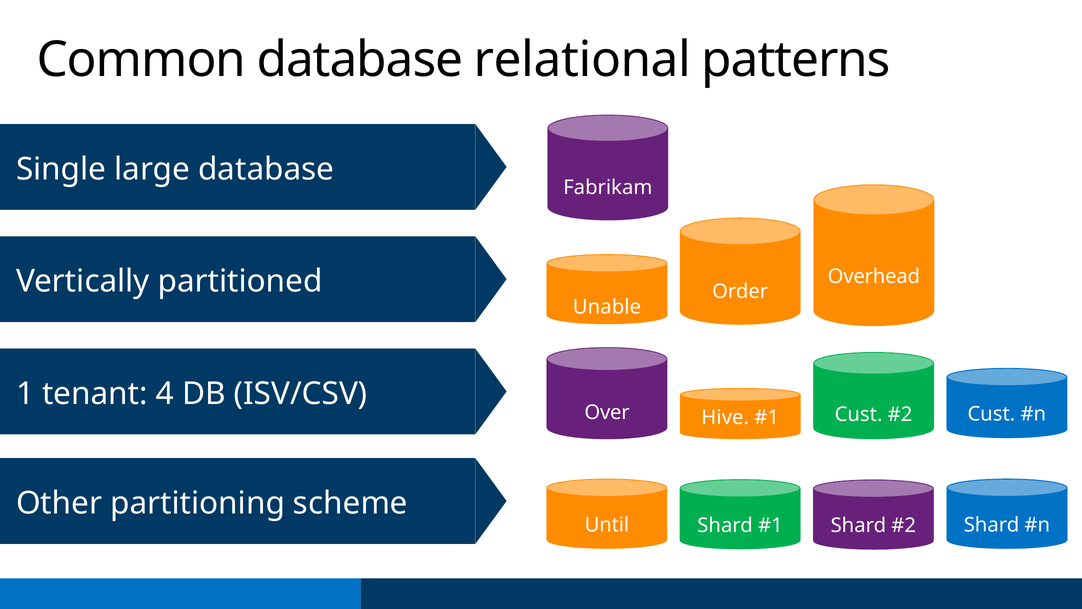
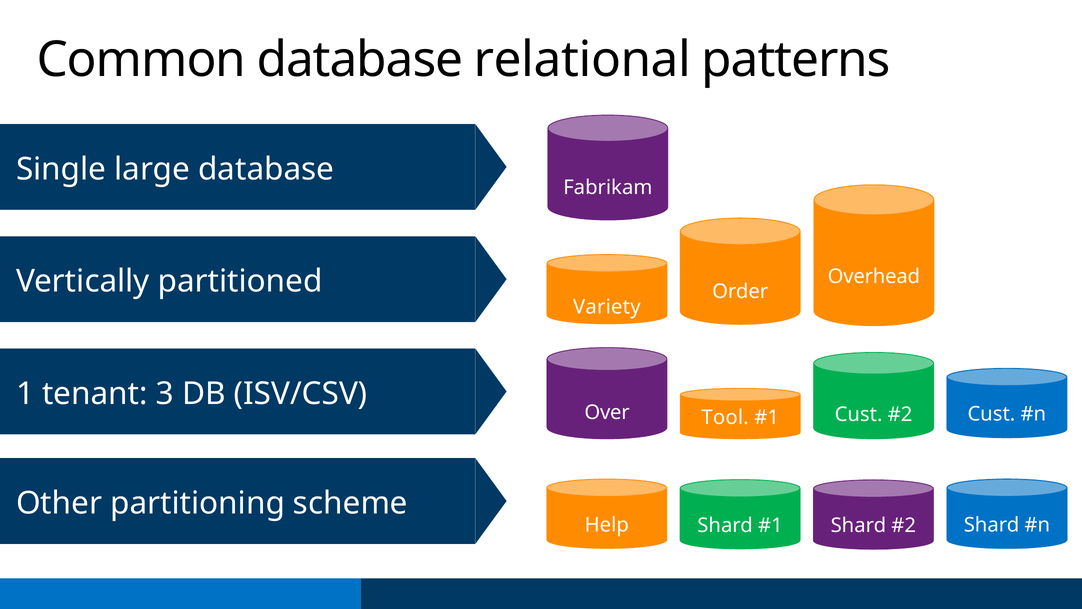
Unable: Unable -> Variety
4: 4 -> 3
Hive: Hive -> Tool
Until: Until -> Help
